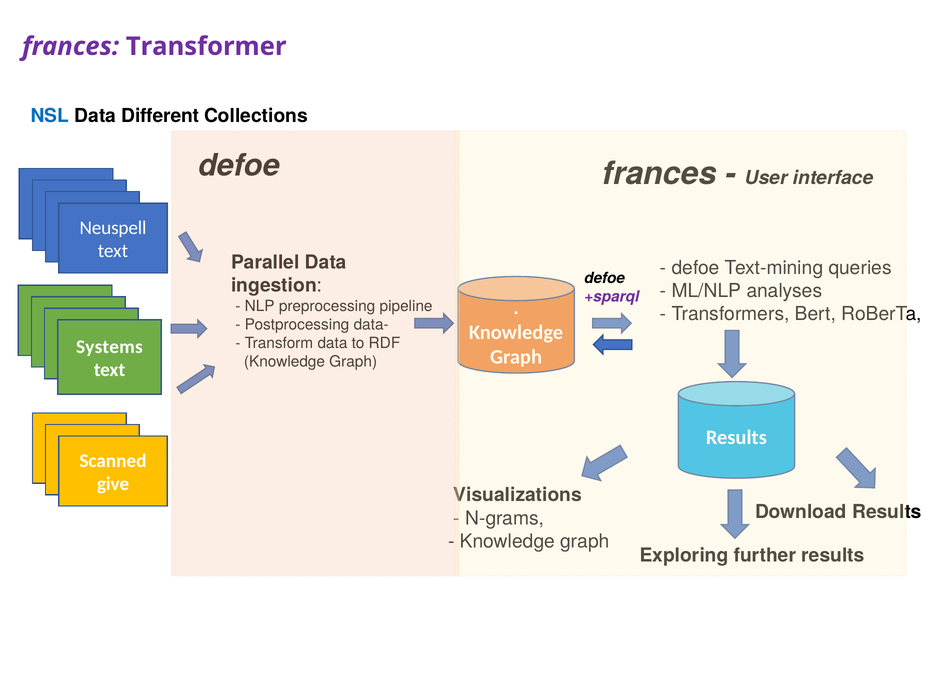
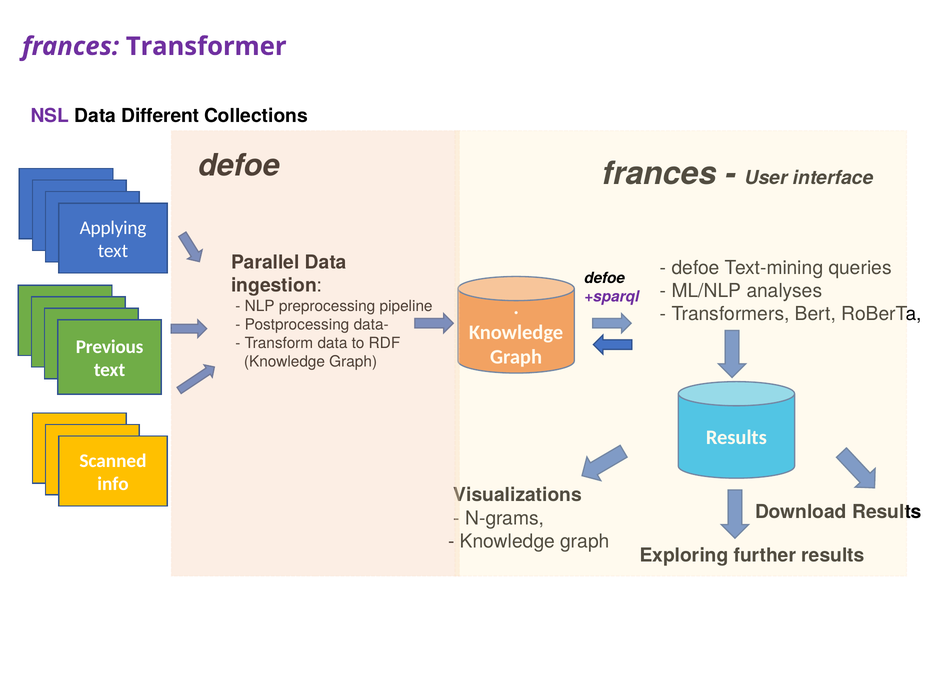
NSL colour: blue -> purple
Neuspell: Neuspell -> Applying
Systems: Systems -> Previous
give: give -> info
